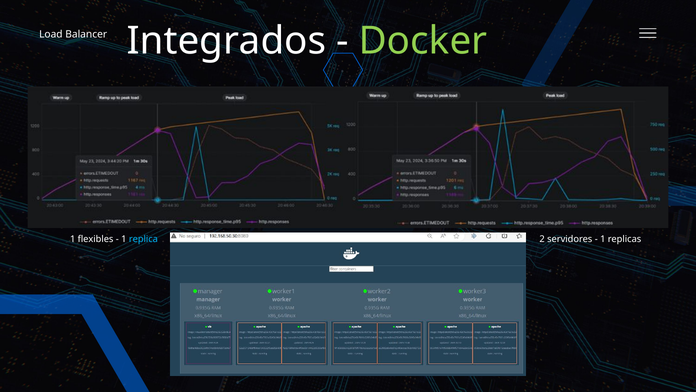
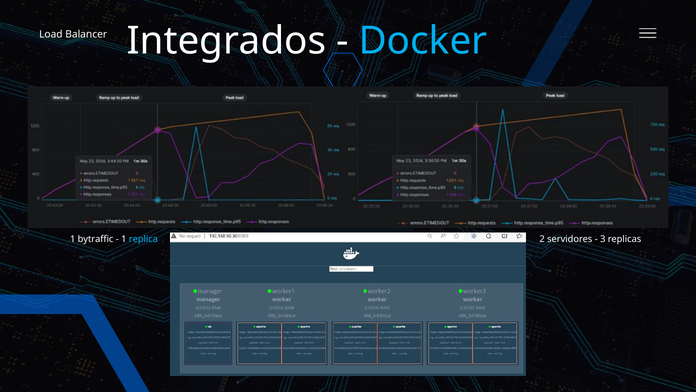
Docker colour: light green -> light blue
flexibles: flexibles -> bytraffic
1 at (603, 239): 1 -> 3
